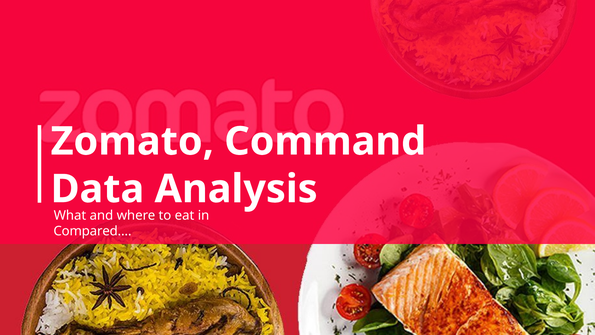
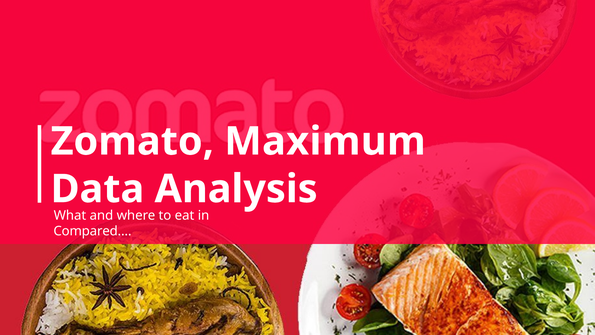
Command: Command -> Maximum
